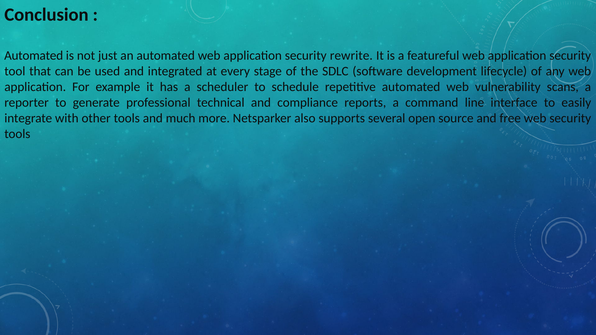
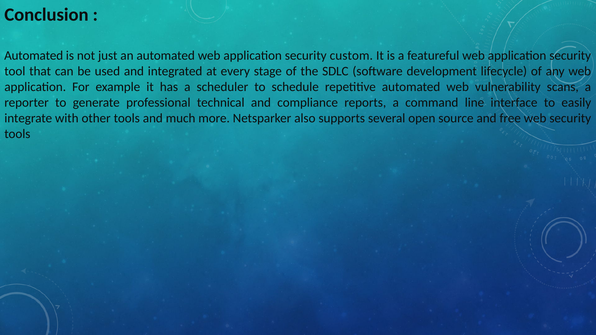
rewrite: rewrite -> custom
